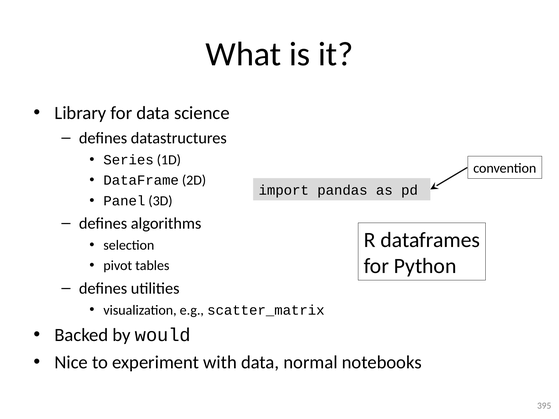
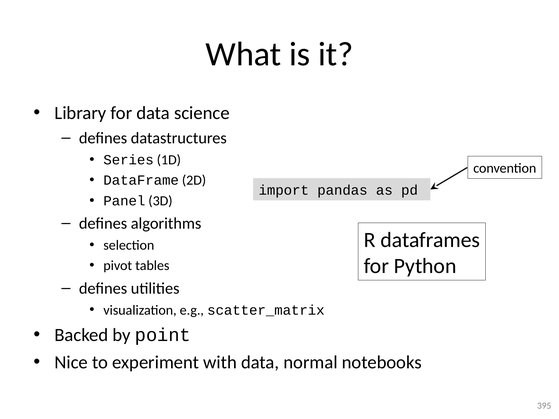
would: would -> point
